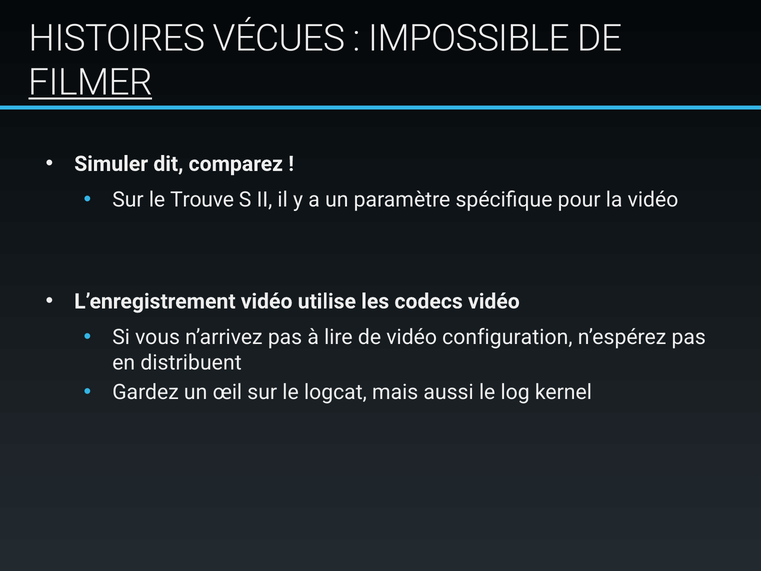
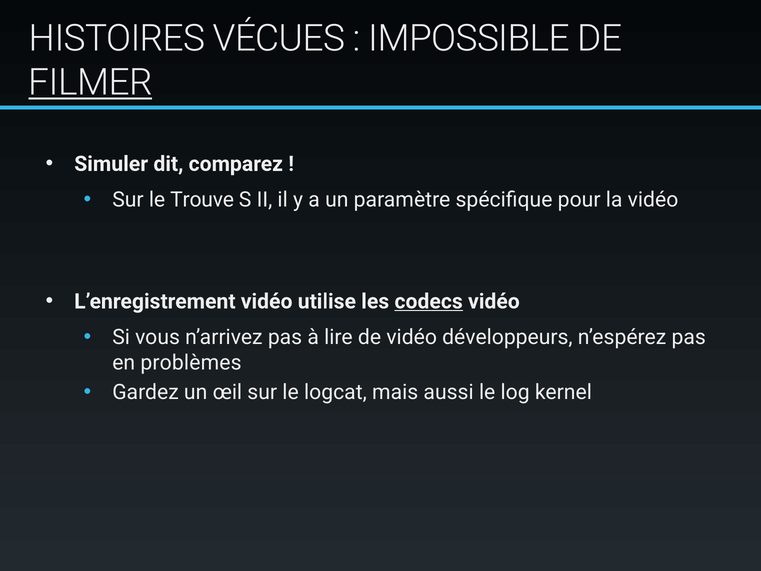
codecs underline: none -> present
configuration: configuration -> développeurs
distribuent: distribuent -> problèmes
